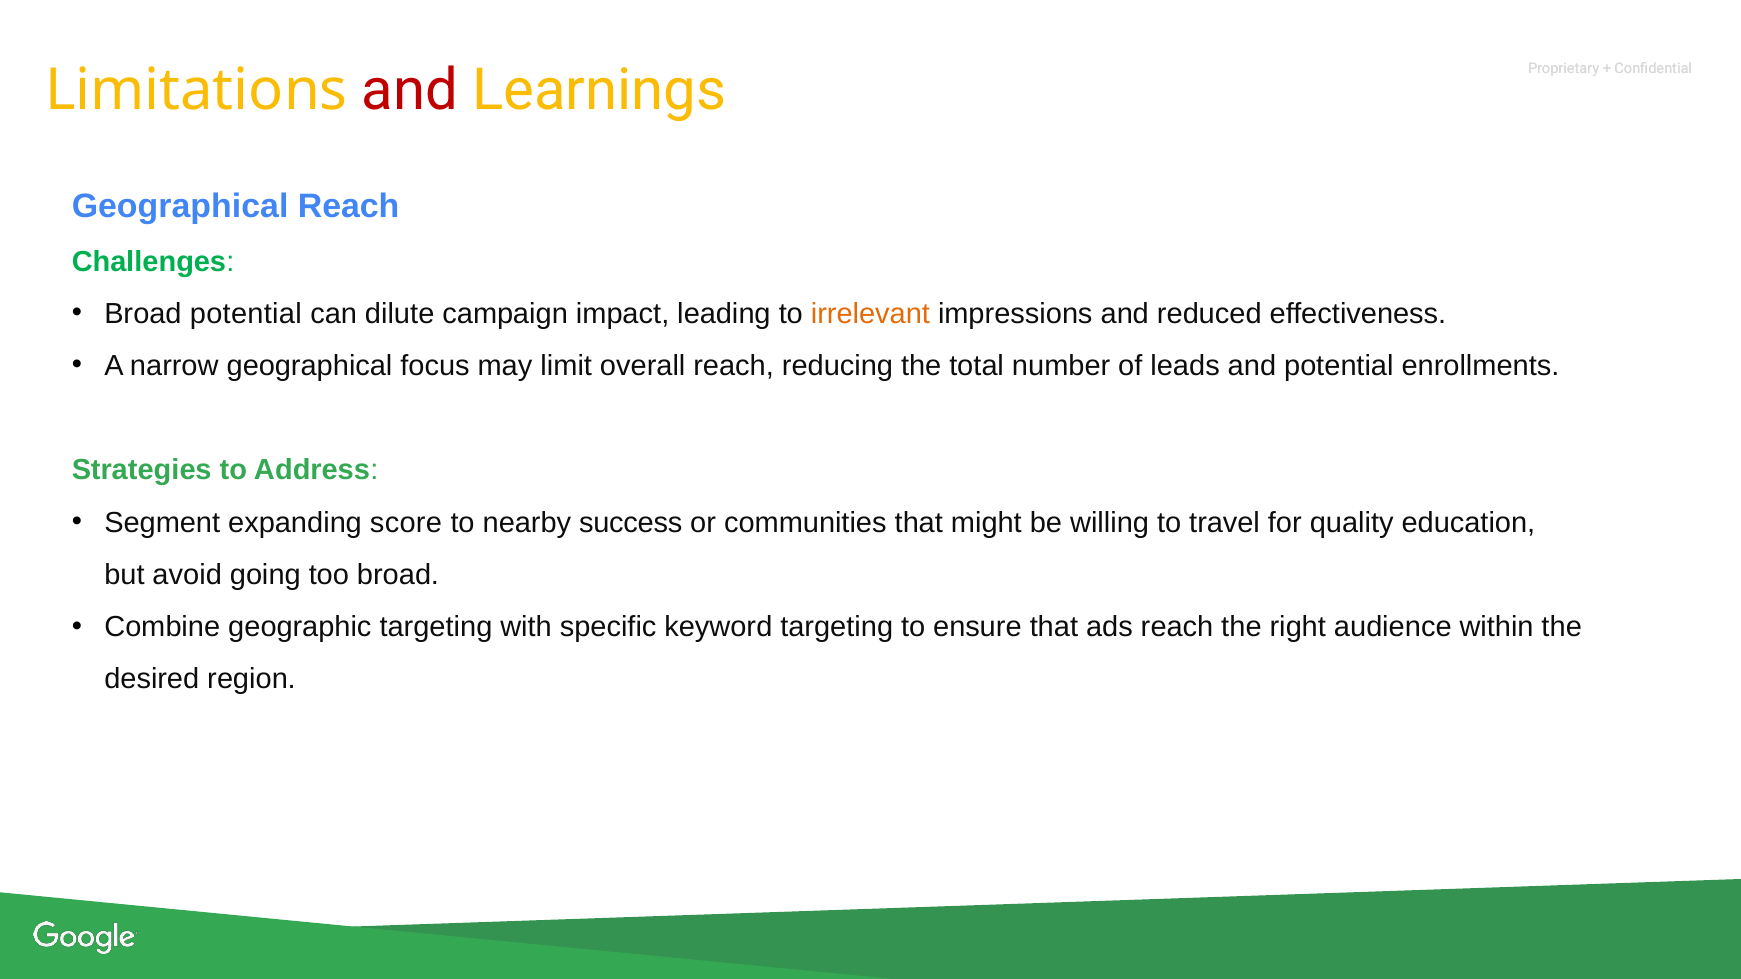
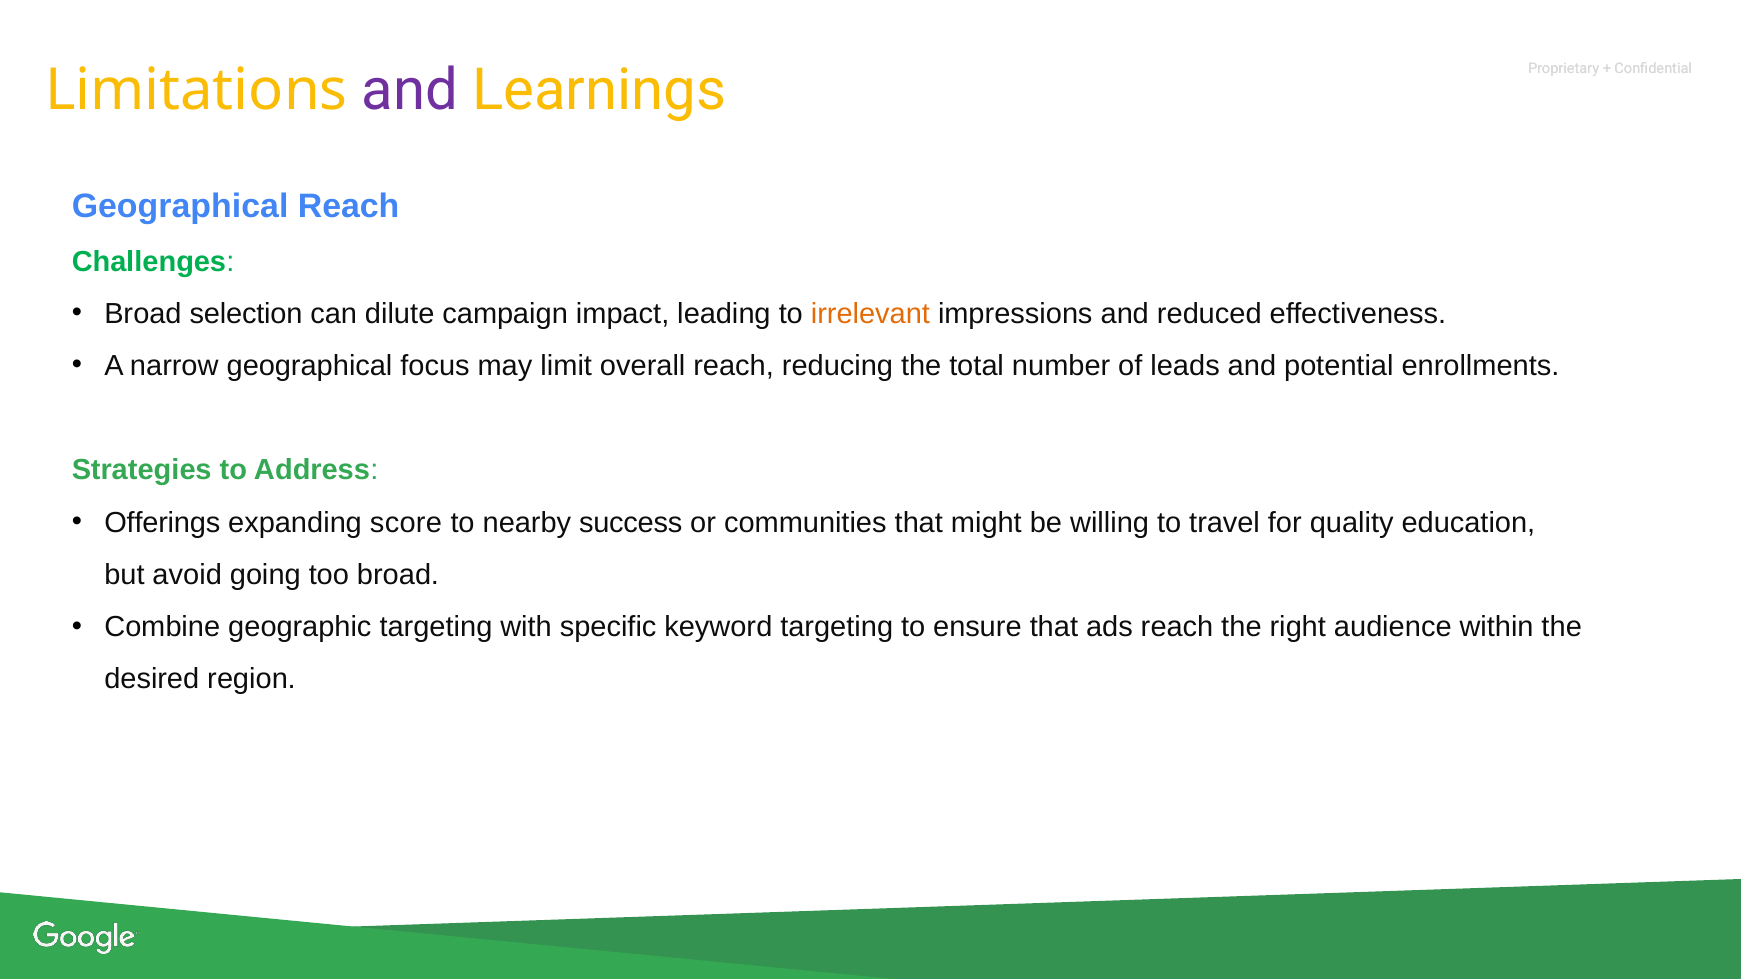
and at (410, 90) colour: red -> purple
Broad potential: potential -> selection
Segment: Segment -> Offerings
